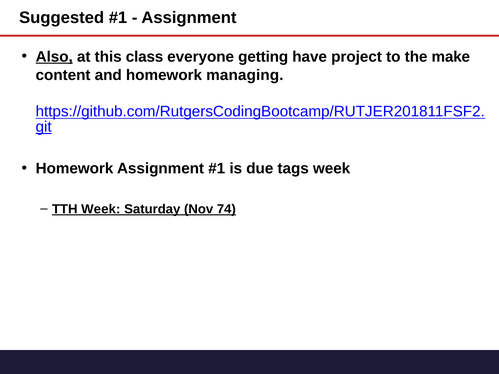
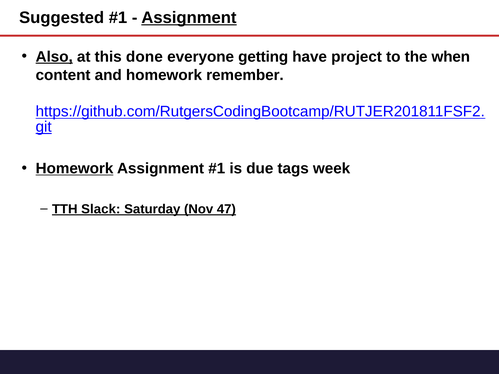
Assignment at (189, 18) underline: none -> present
class: class -> done
make: make -> when
managing: managing -> remember
Homework at (75, 169) underline: none -> present
TTH Week: Week -> Slack
74: 74 -> 47
